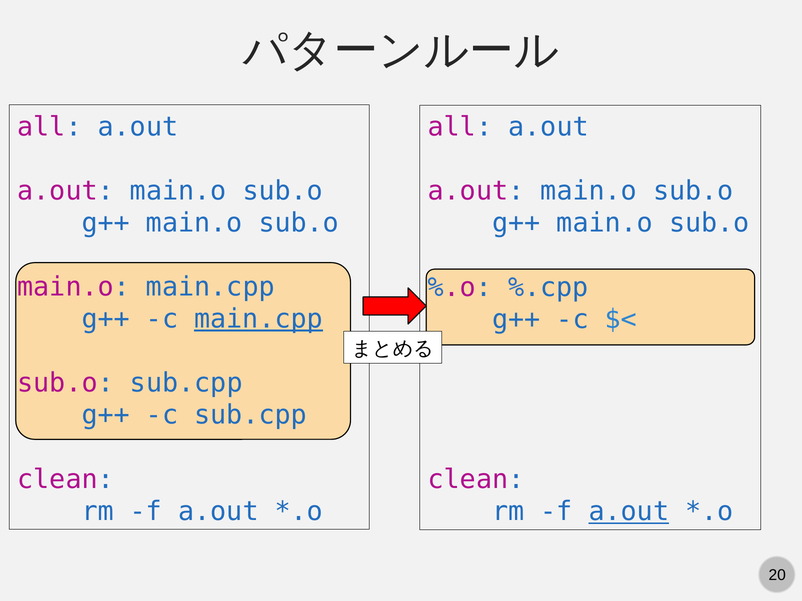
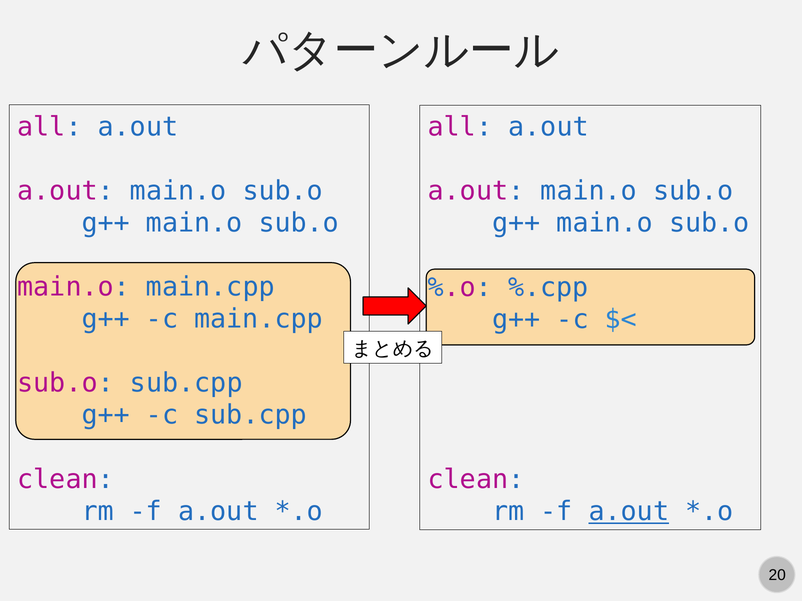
main.cpp at (259, 319) underline: present -> none
